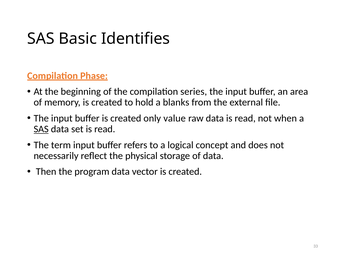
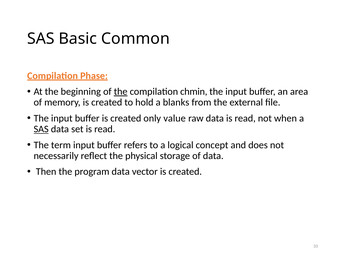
Identifies: Identifies -> Common
the at (121, 92) underline: none -> present
series: series -> chmin
